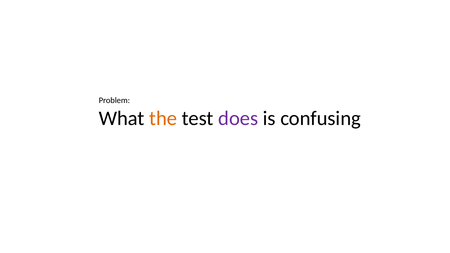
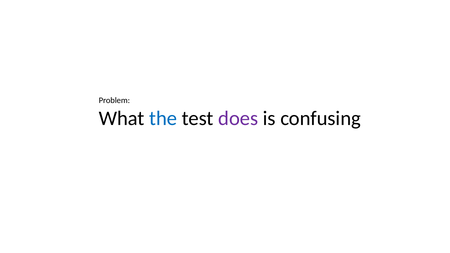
the colour: orange -> blue
